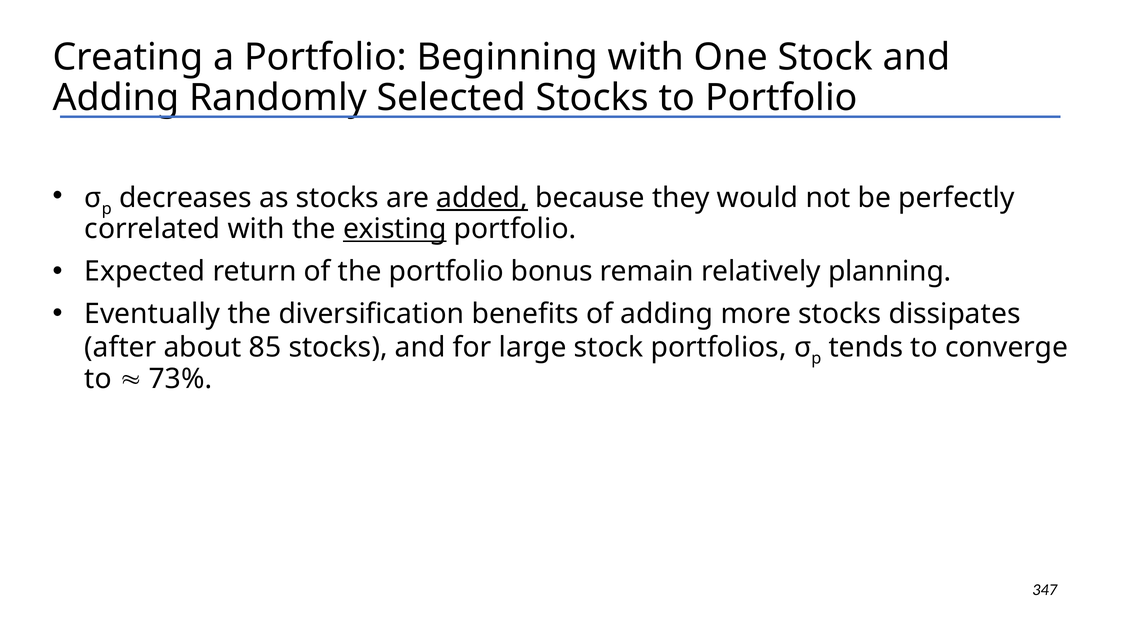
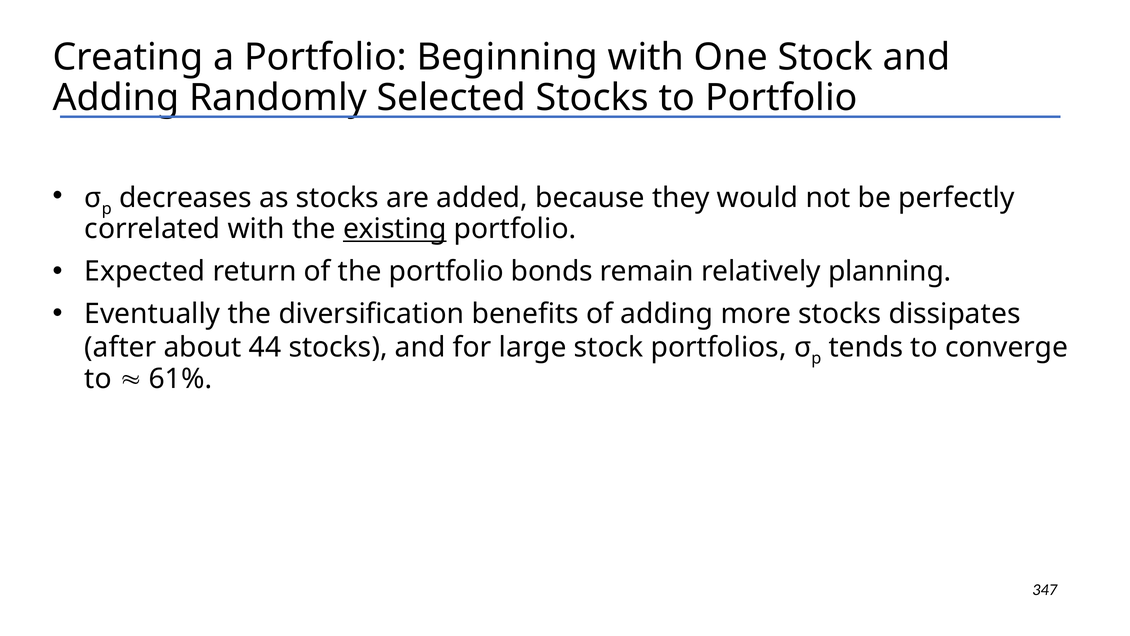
added underline: present -> none
bonus: bonus -> bonds
85: 85 -> 44
73%: 73% -> 61%
